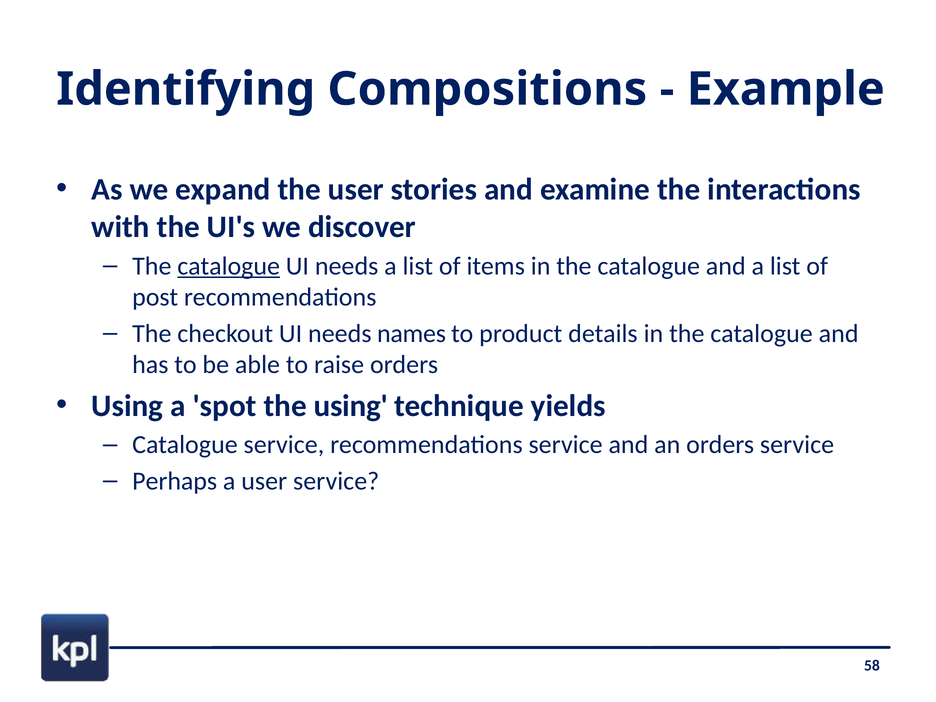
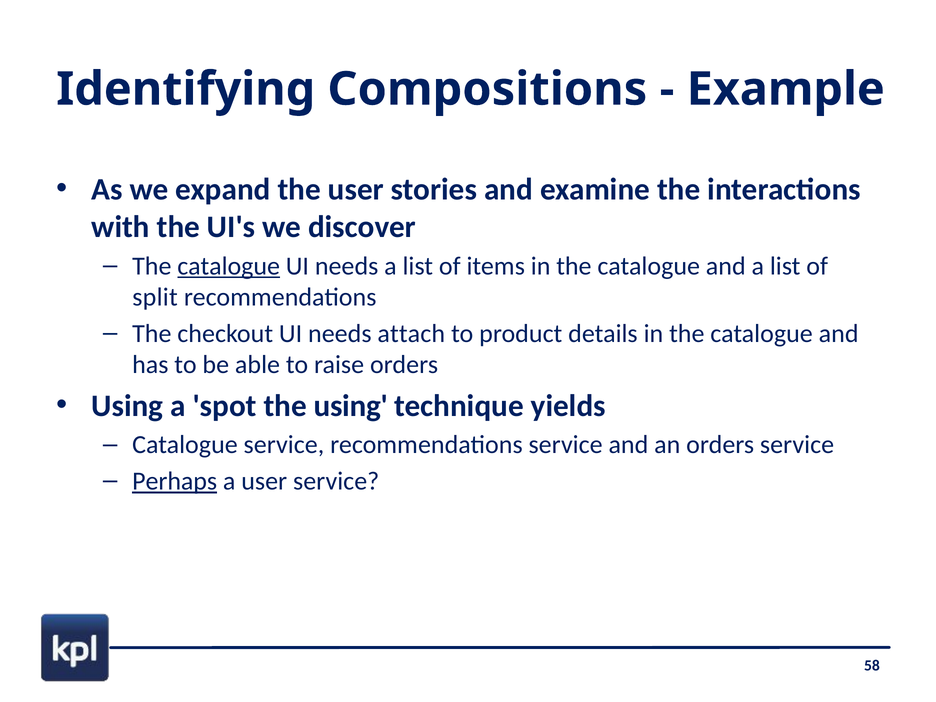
post: post -> split
names: names -> attach
Perhaps underline: none -> present
